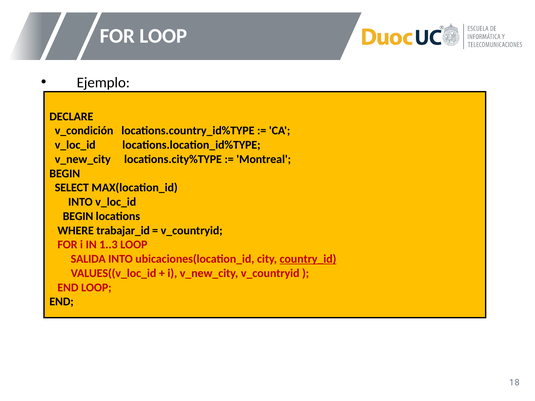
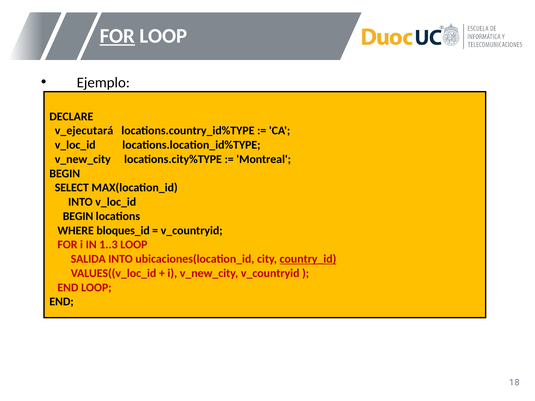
FOR at (117, 36) underline: none -> present
v_condición: v_condición -> v_ejecutará
trabajar_id: trabajar_id -> bloques_id
